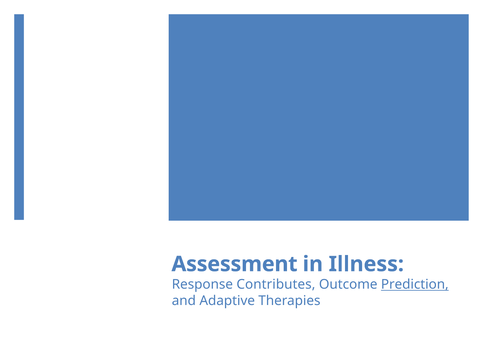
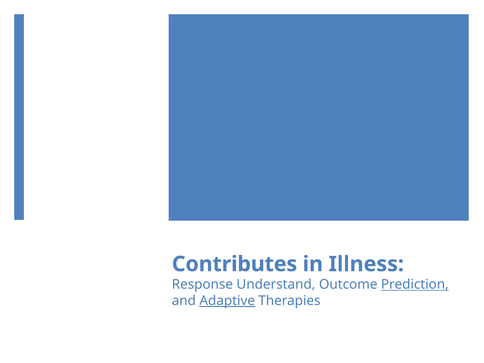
Assessment: Assessment -> Contributes
Contributes: Contributes -> Understand
Adaptive underline: none -> present
